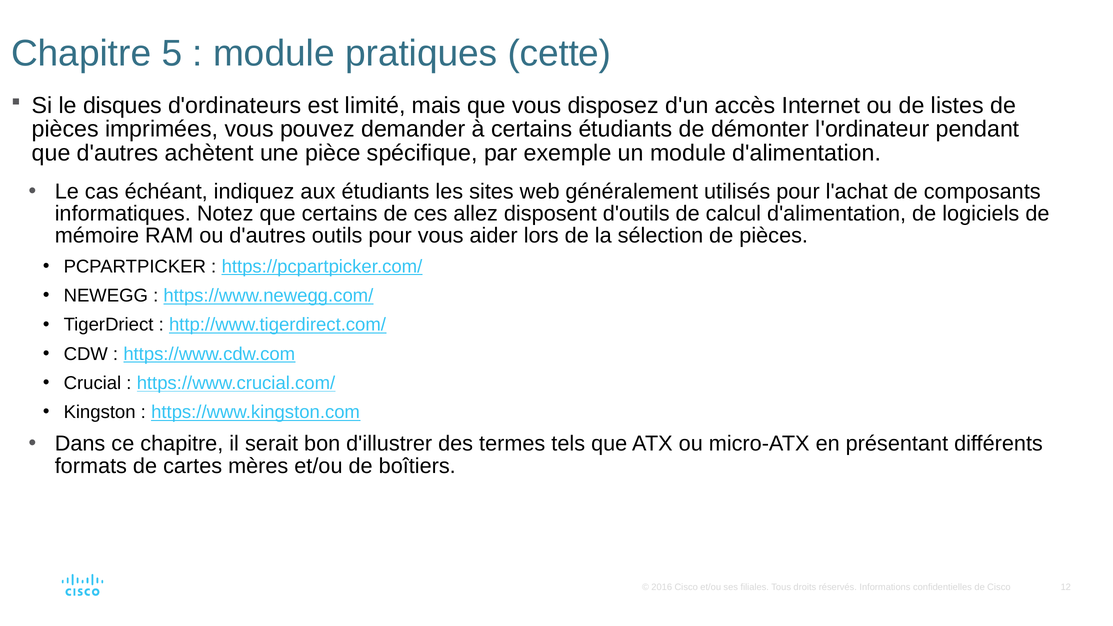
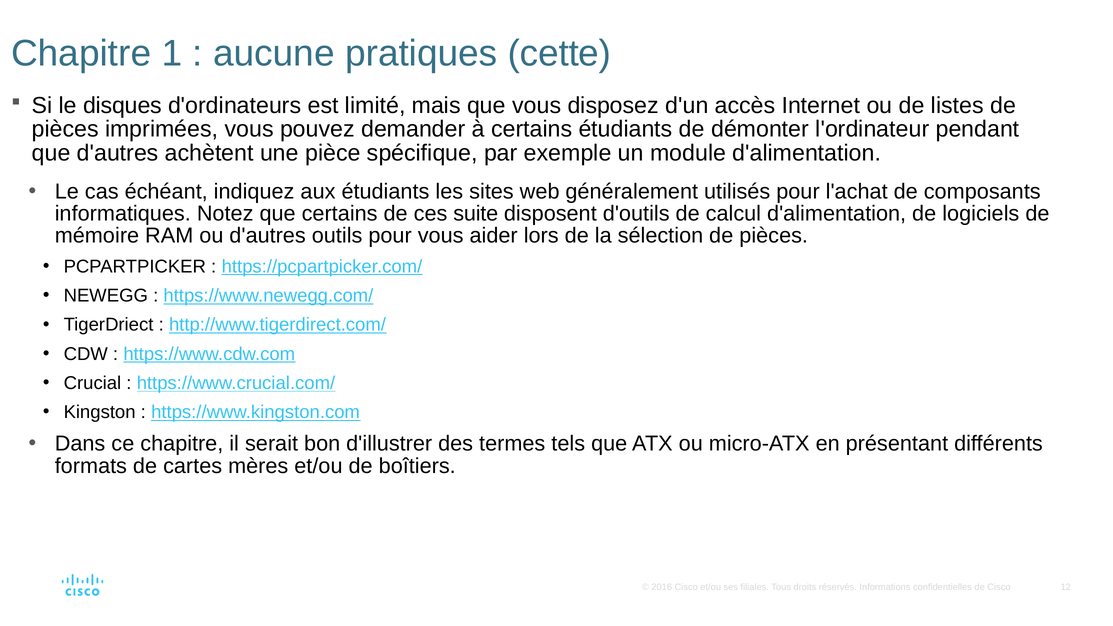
5: 5 -> 1
module at (274, 54): module -> aucune
allez: allez -> suite
